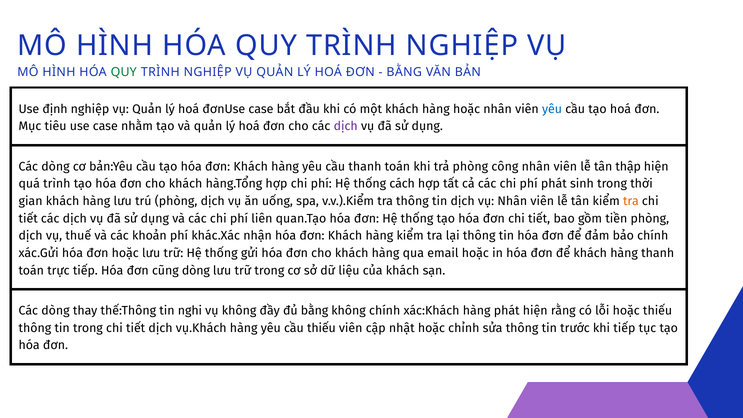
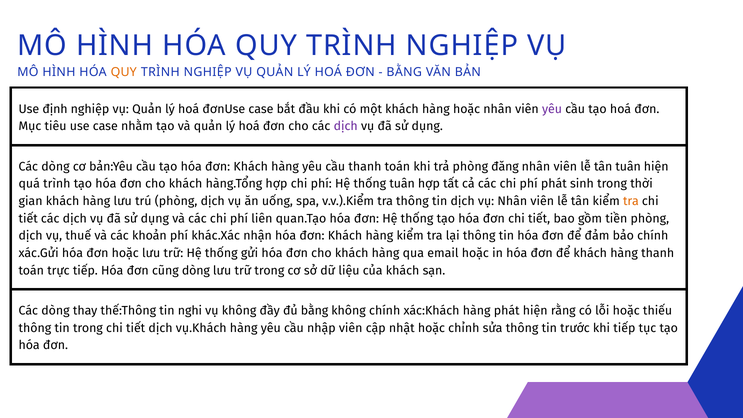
QUY at (124, 72) colour: green -> orange
yêu at (552, 109) colour: blue -> purple
công: công -> đăng
tân thập: thập -> tuân
thống cách: cách -> tuân
cầu thiếu: thiếu -> nhập
